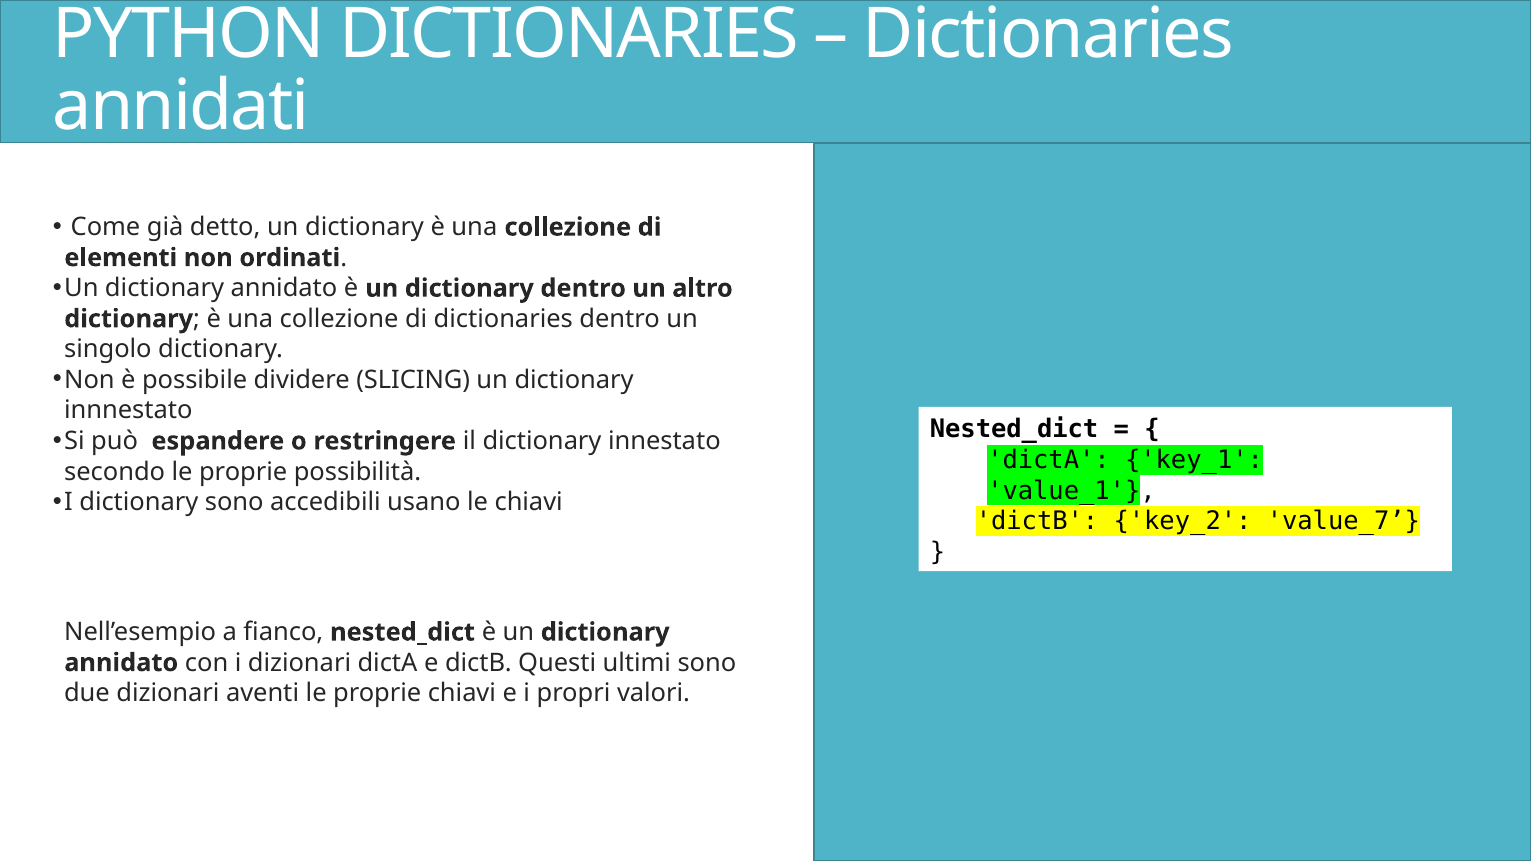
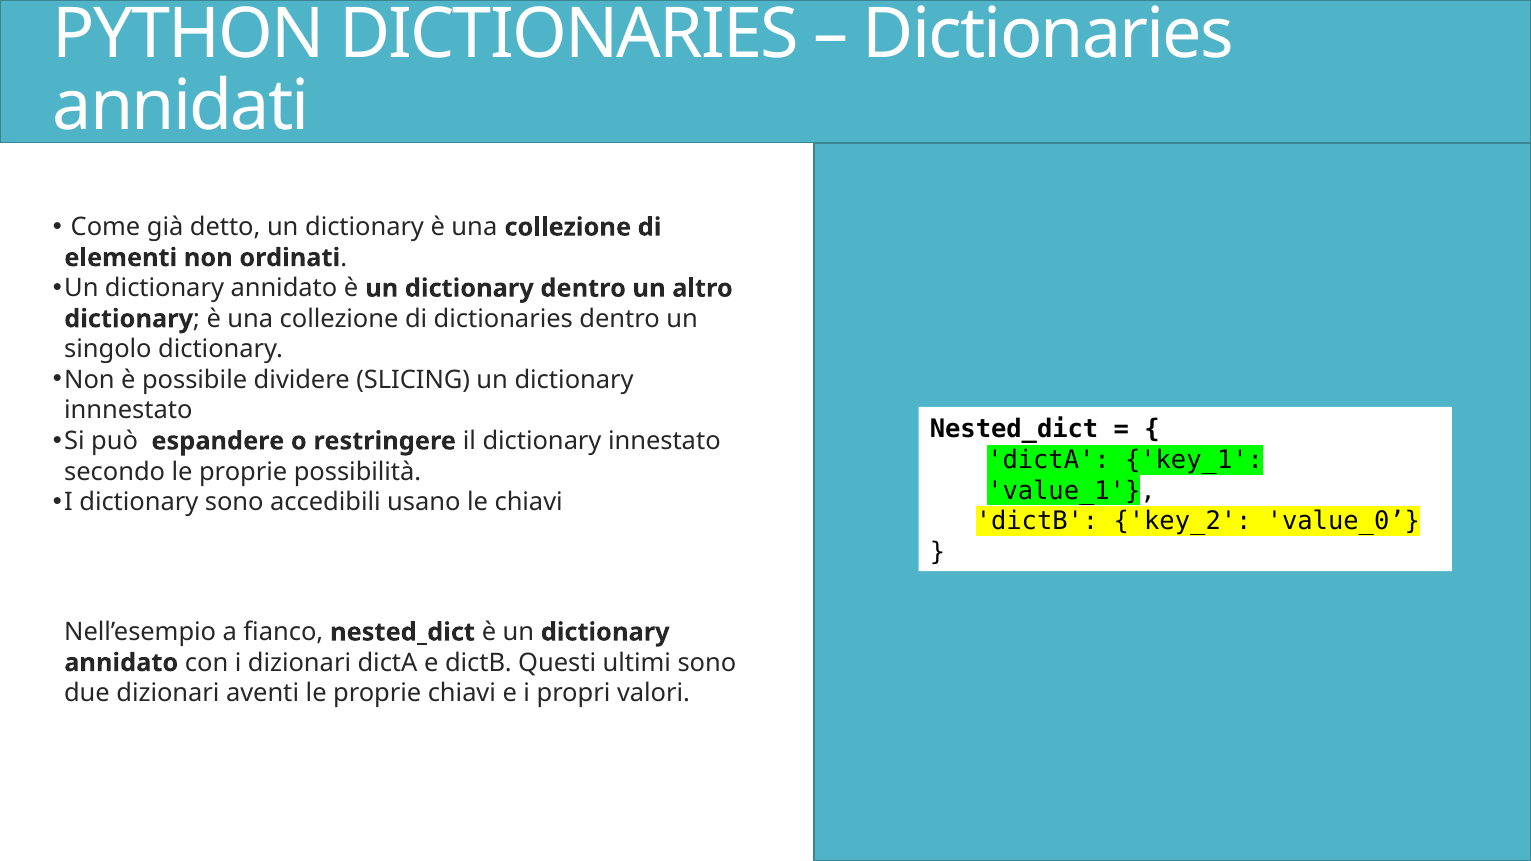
value_7: value_7 -> value_0
